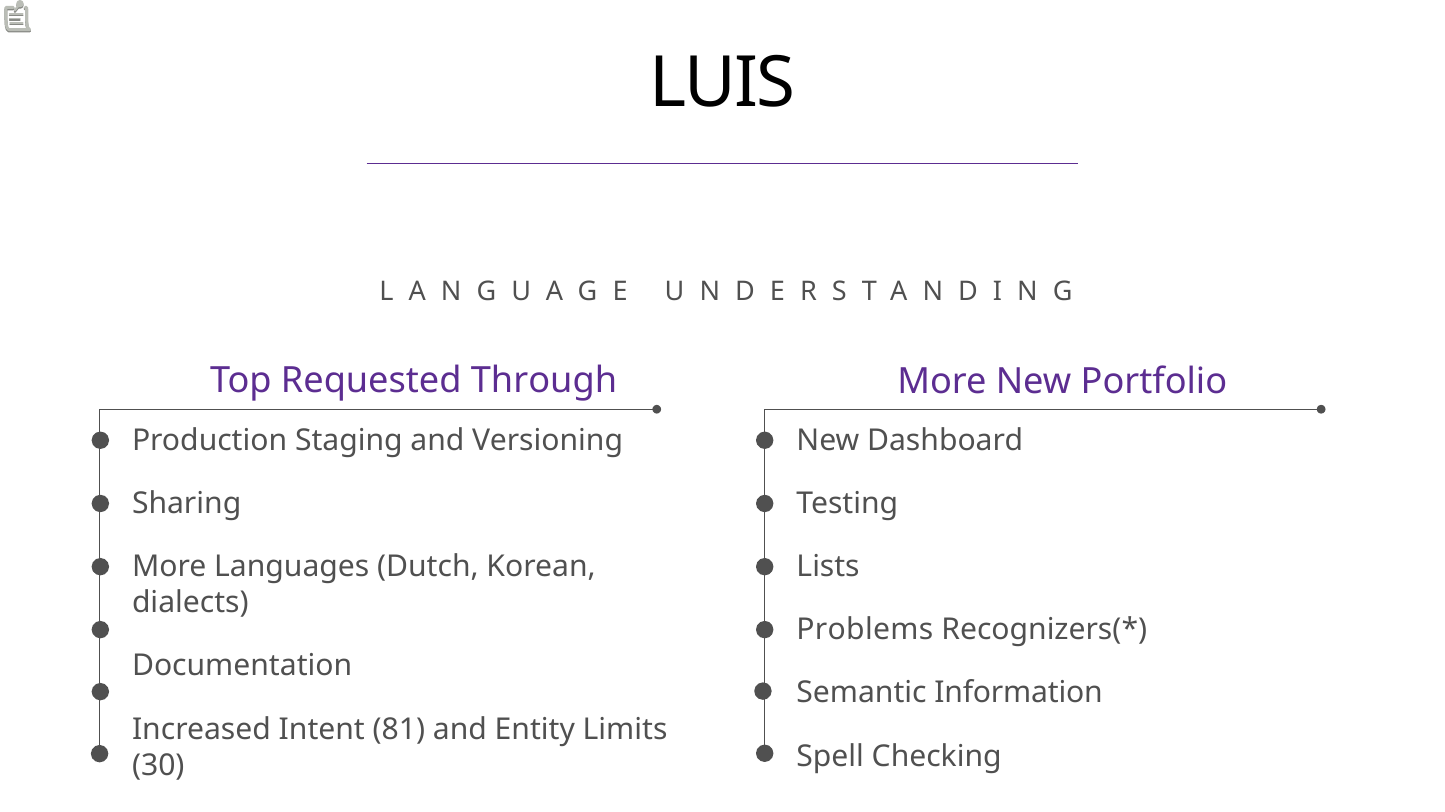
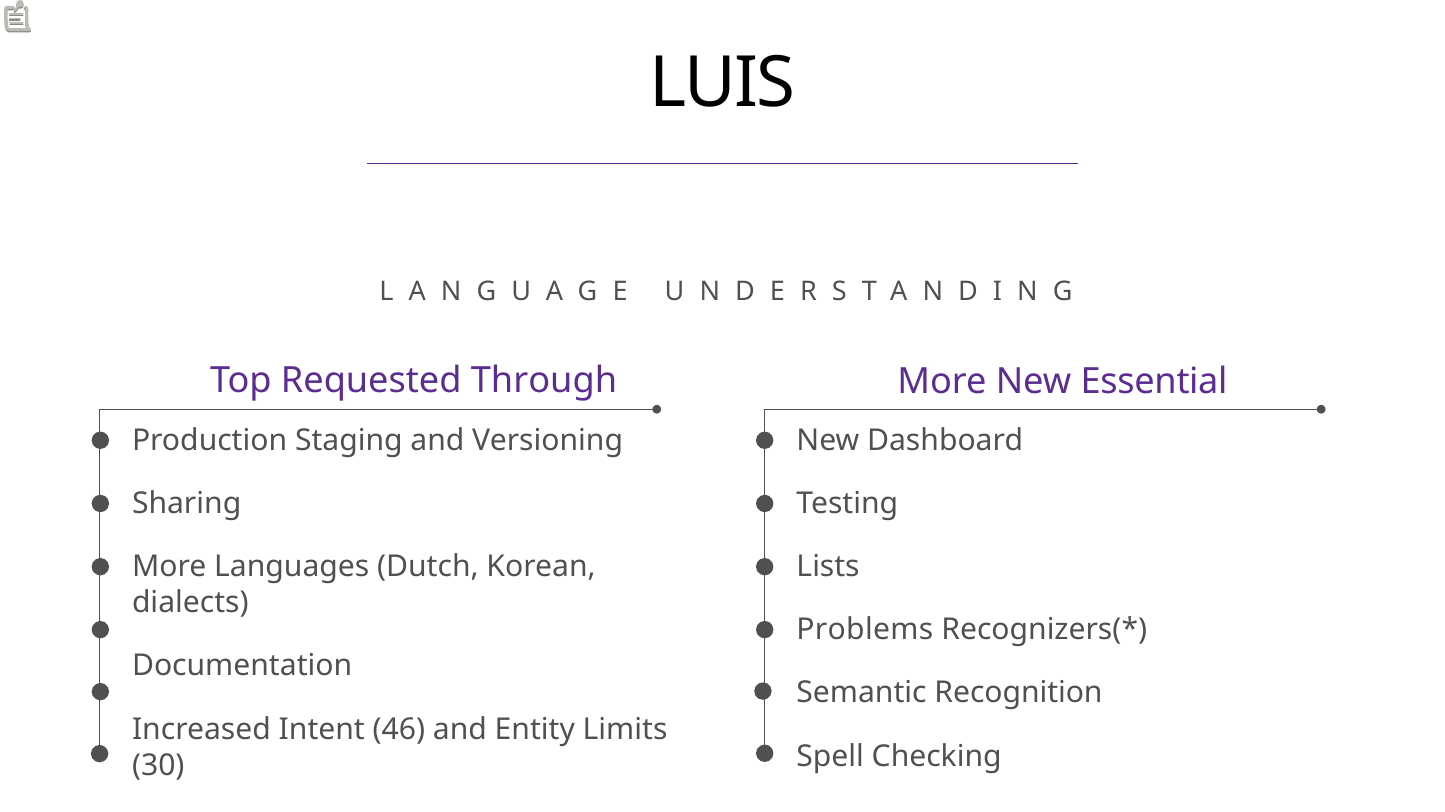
Portfolio: Portfolio -> Essential
Information: Information -> Recognition
81: 81 -> 46
